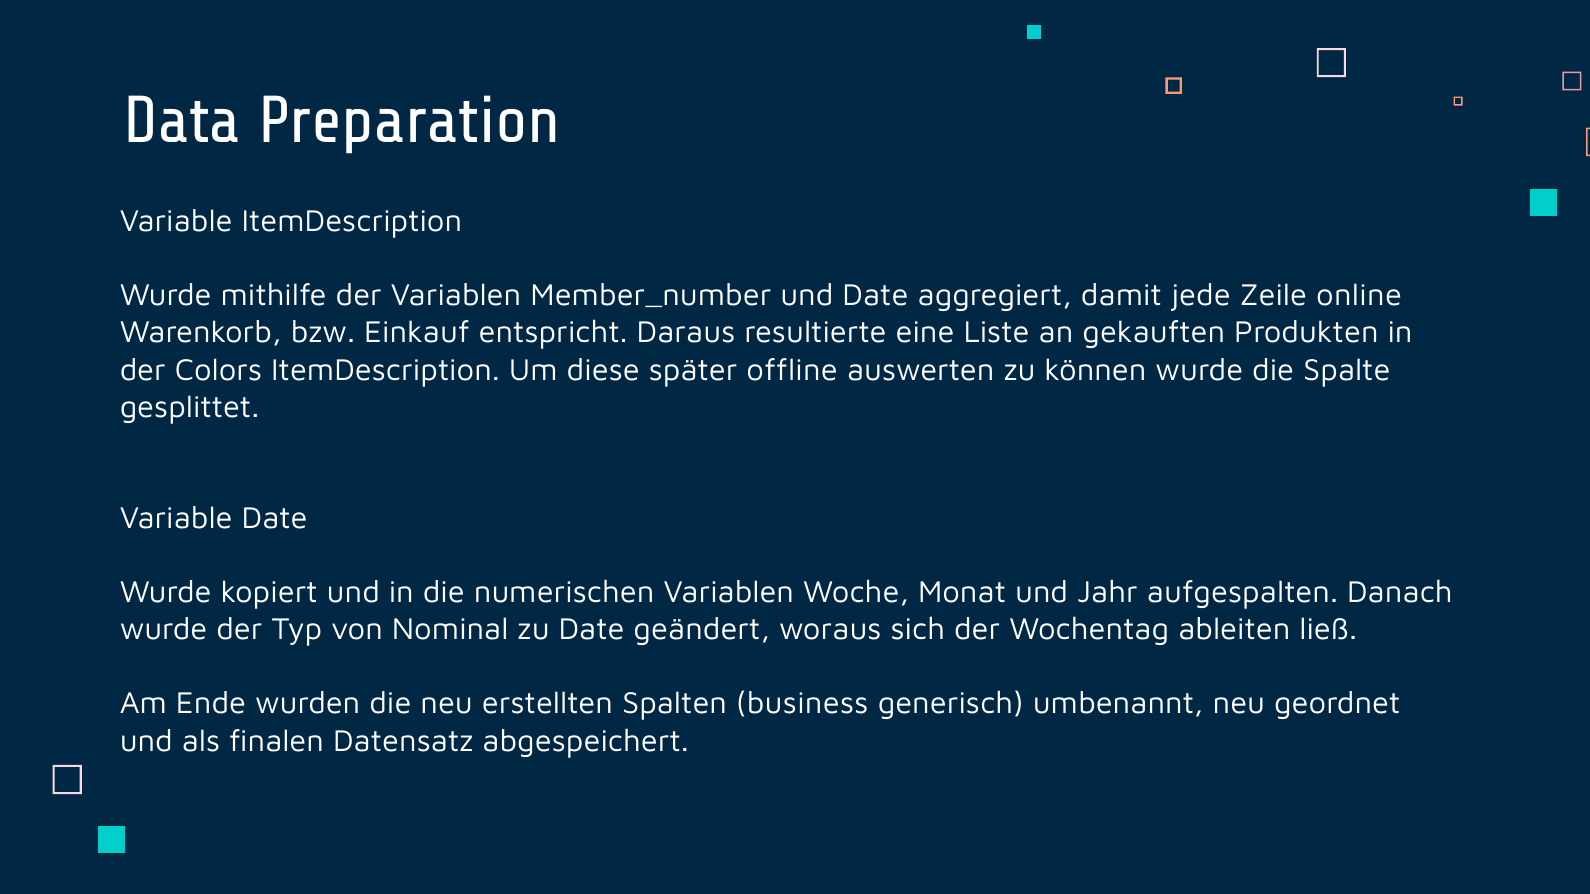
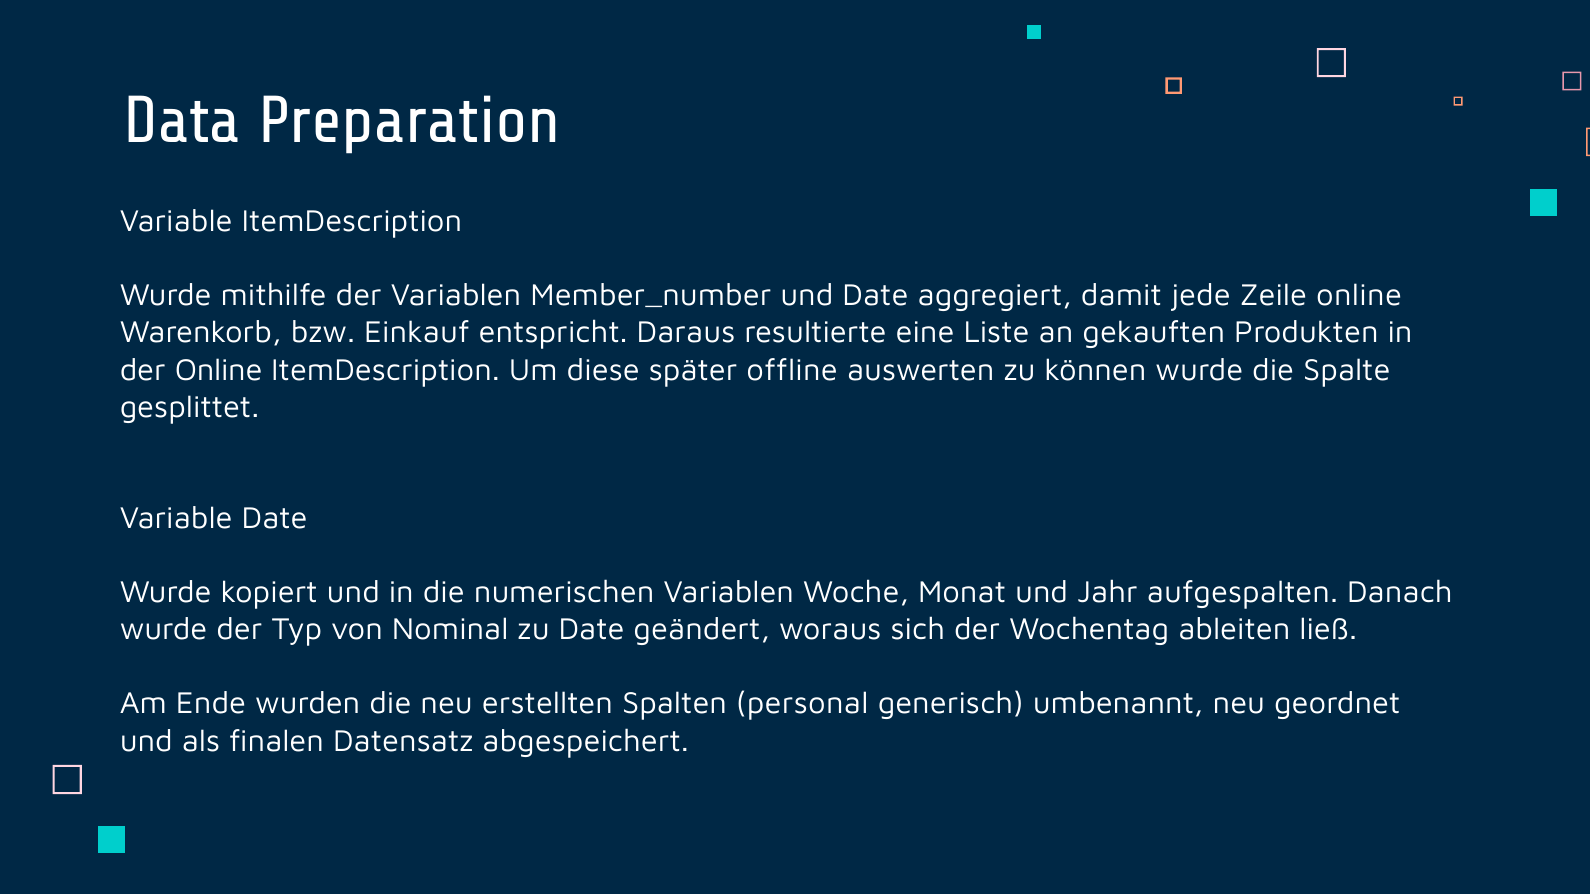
der Colors: Colors -> Online
business: business -> personal
